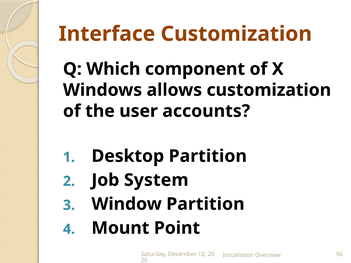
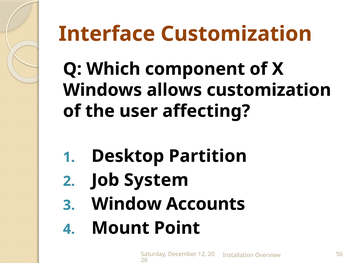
accounts: accounts -> affecting
Window Partition: Partition -> Accounts
